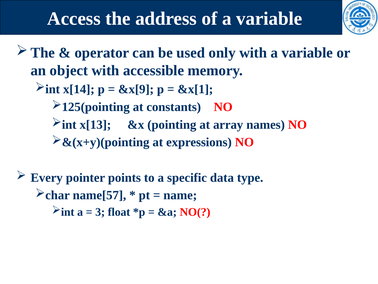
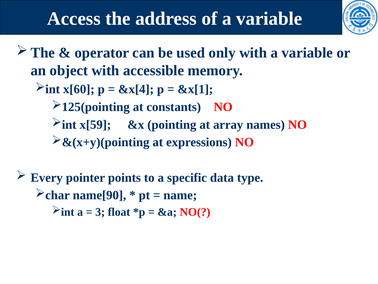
x[14: x[14 -> x[60
&x[9: &x[9 -> &x[4
x[13: x[13 -> x[59
name[57: name[57 -> name[90
